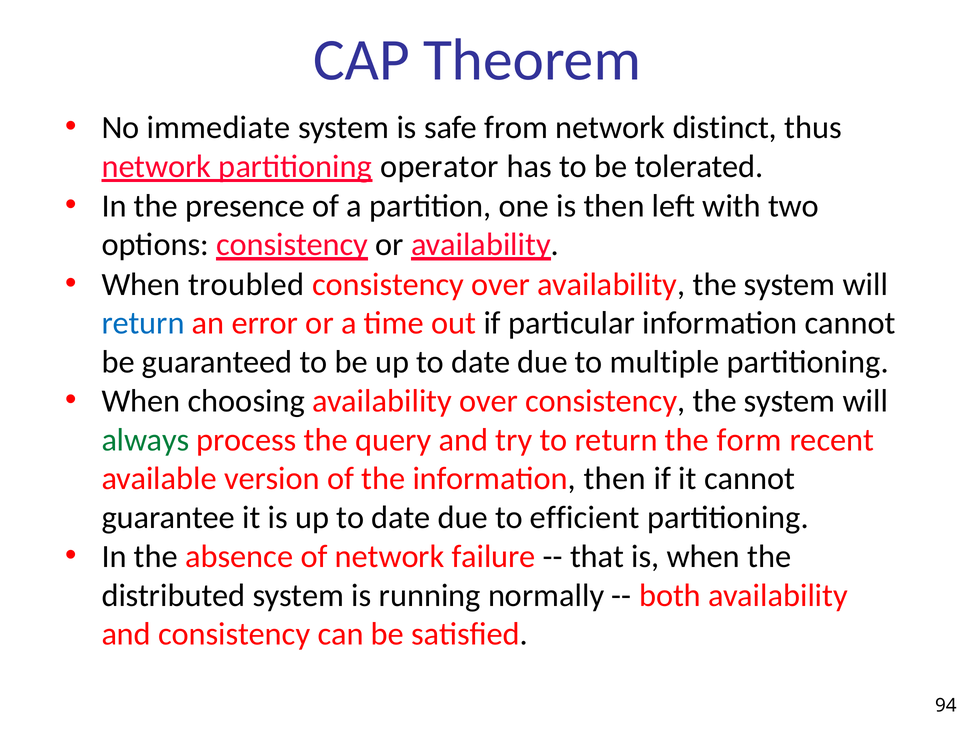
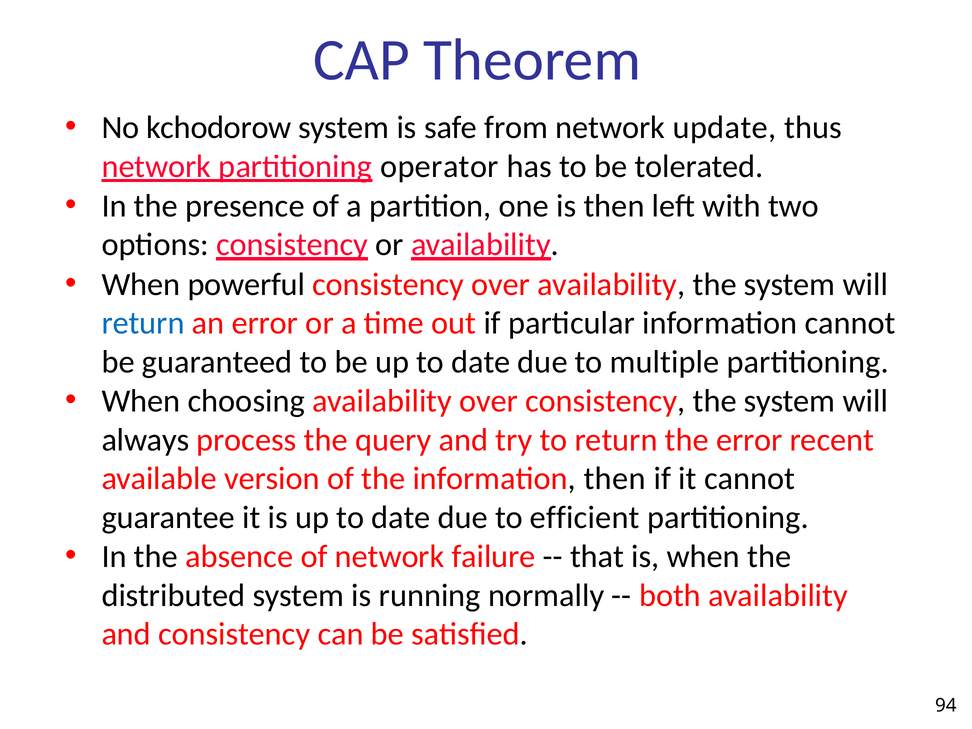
immediate: immediate -> kchodorow
distinct: distinct -> update
troubled: troubled -> powerful
always colour: green -> black
the form: form -> error
